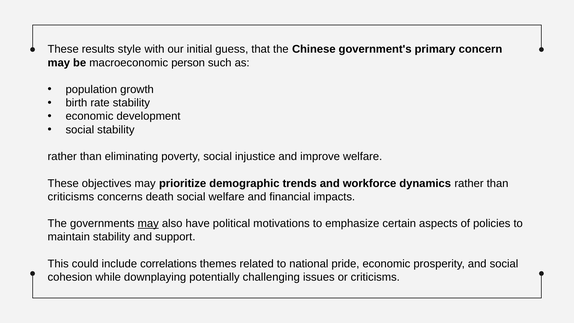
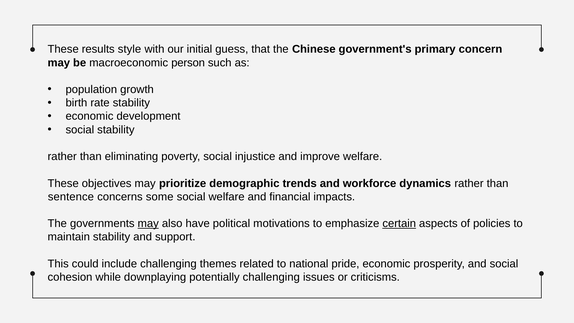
criticisms at (71, 197): criticisms -> sentence
death: death -> some
certain underline: none -> present
include correlations: correlations -> challenging
